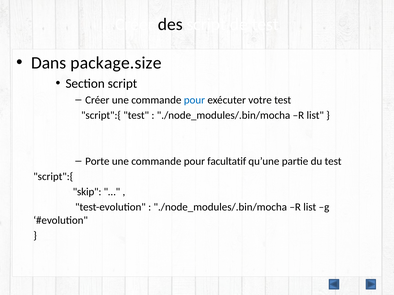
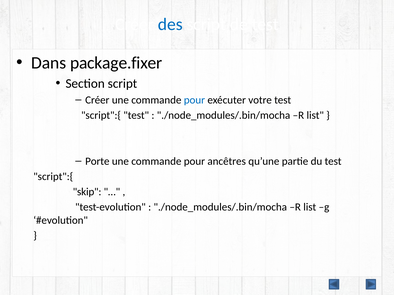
des colour: black -> blue
package.size: package.size -> package.fixer
facultatif: facultatif -> ancêtres
